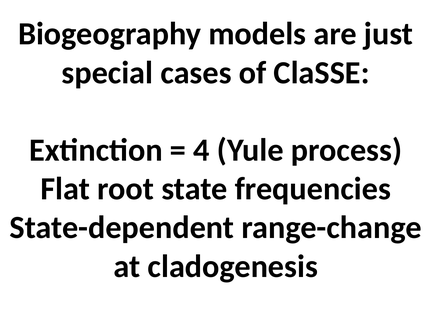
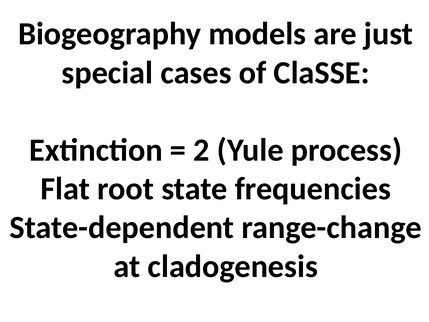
4: 4 -> 2
